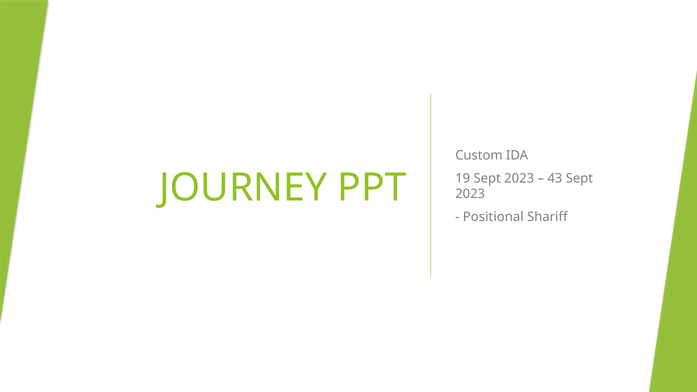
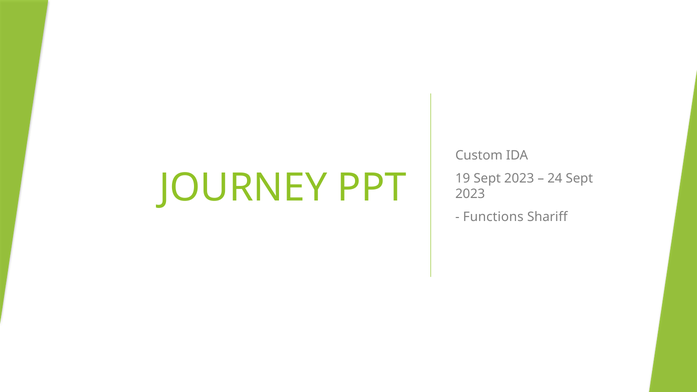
43: 43 -> 24
Positional: Positional -> Functions
